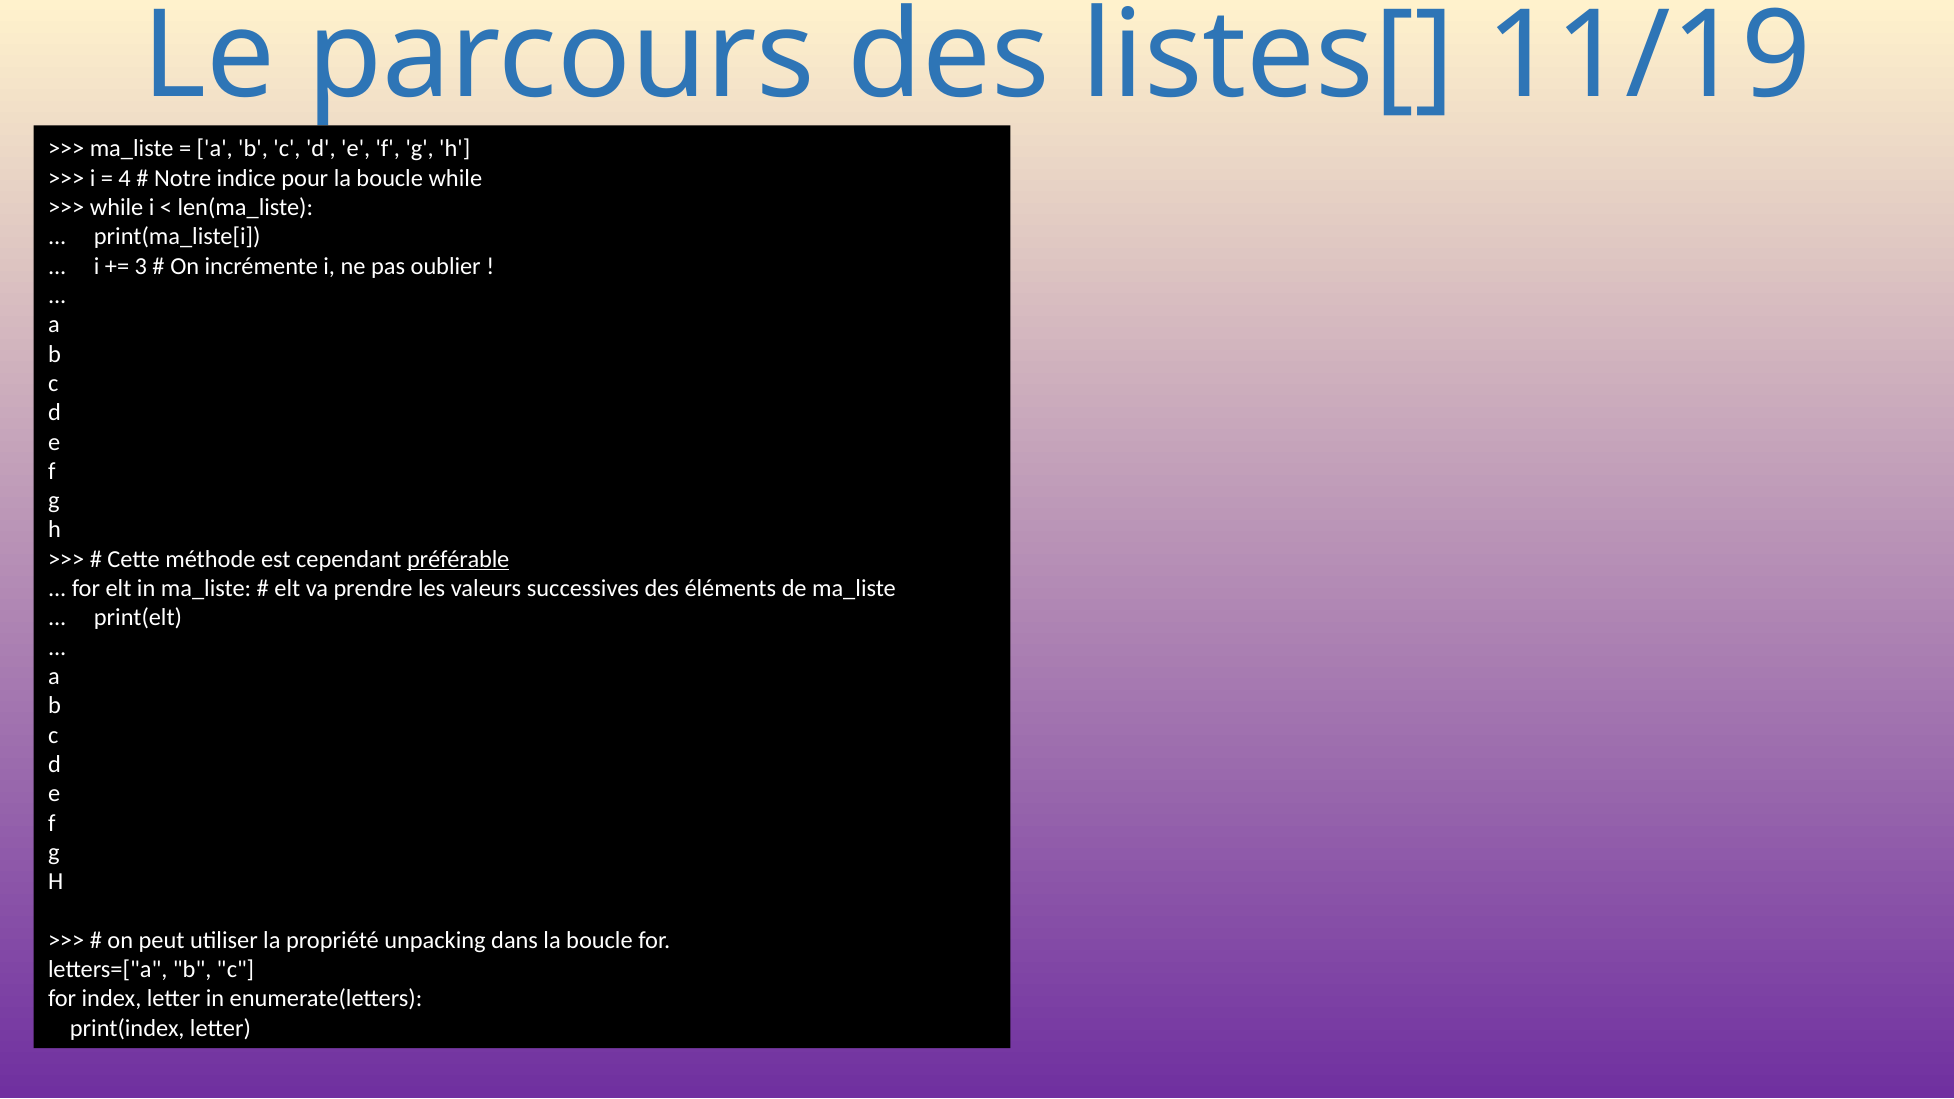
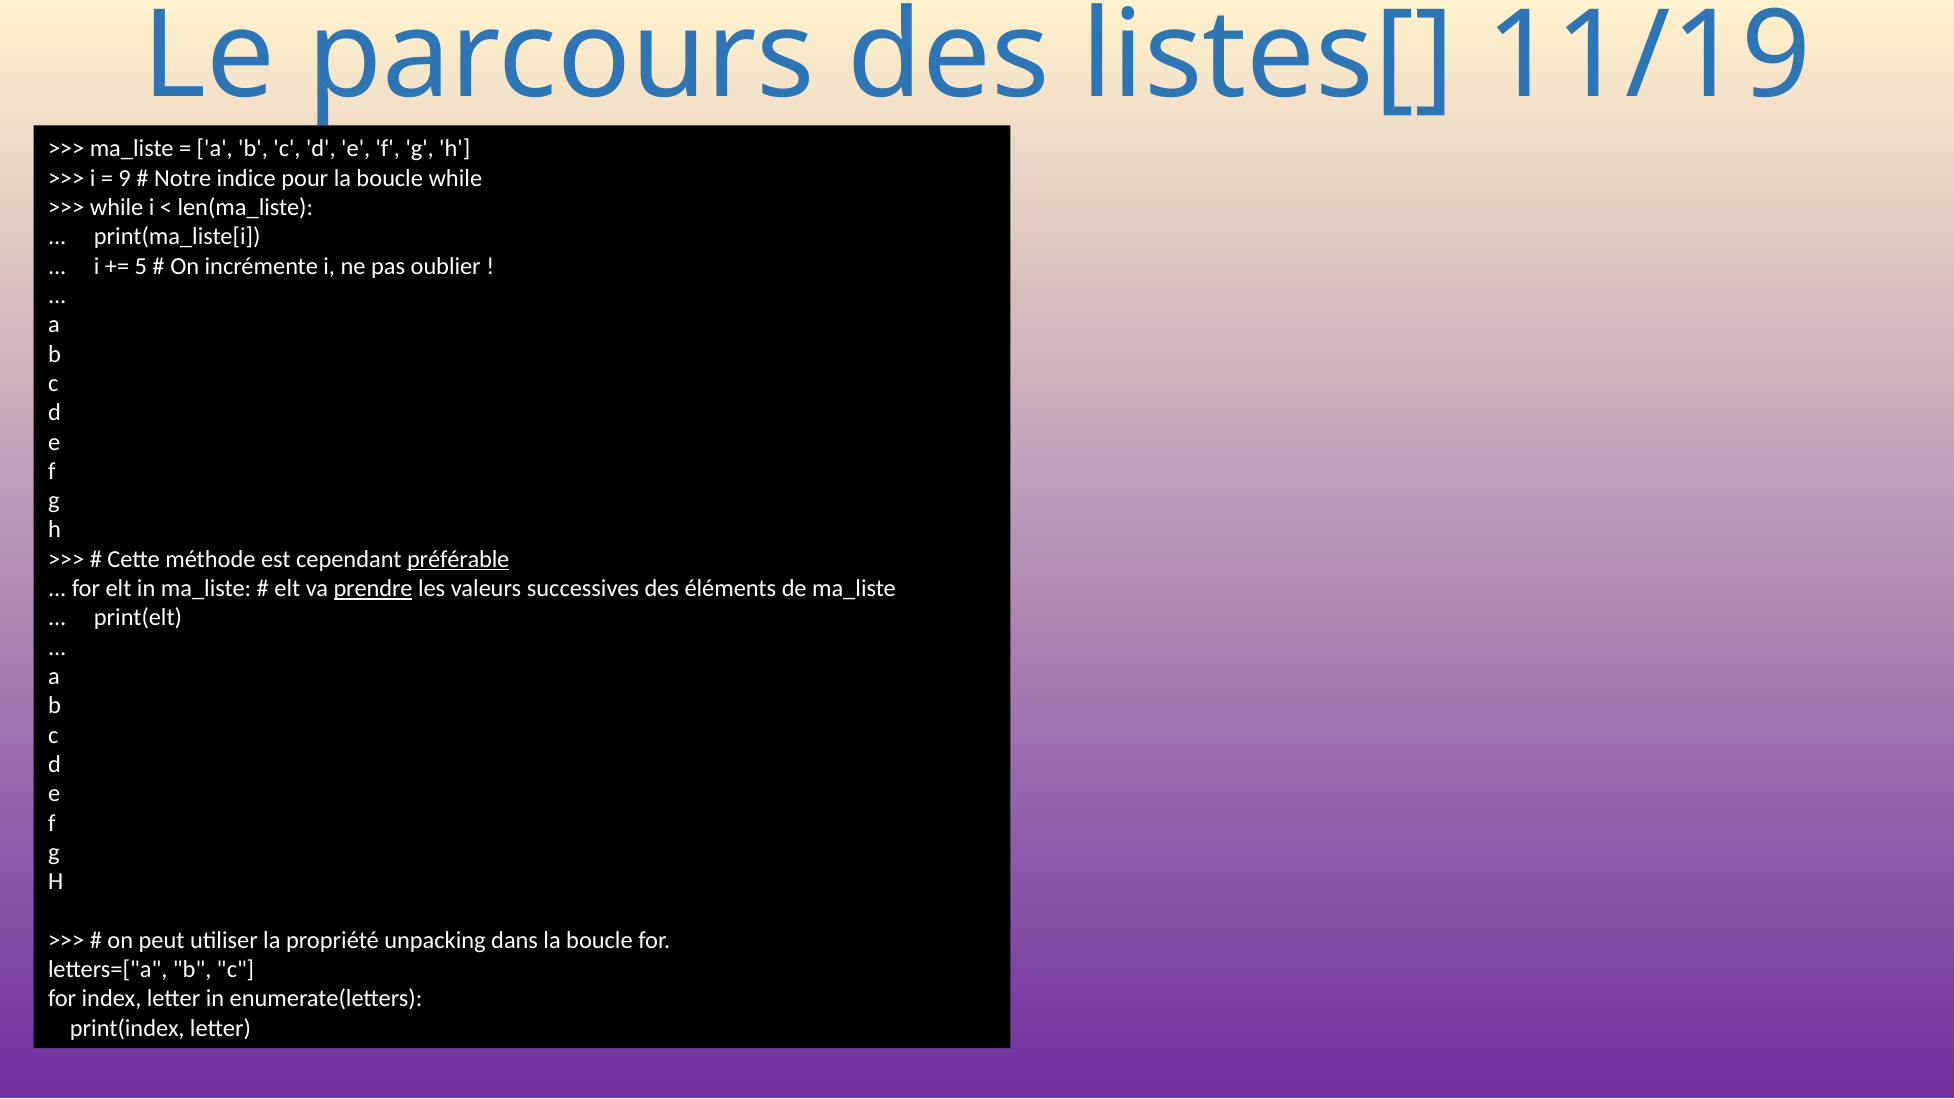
4: 4 -> 9
3: 3 -> 5
prendre underline: none -> present
